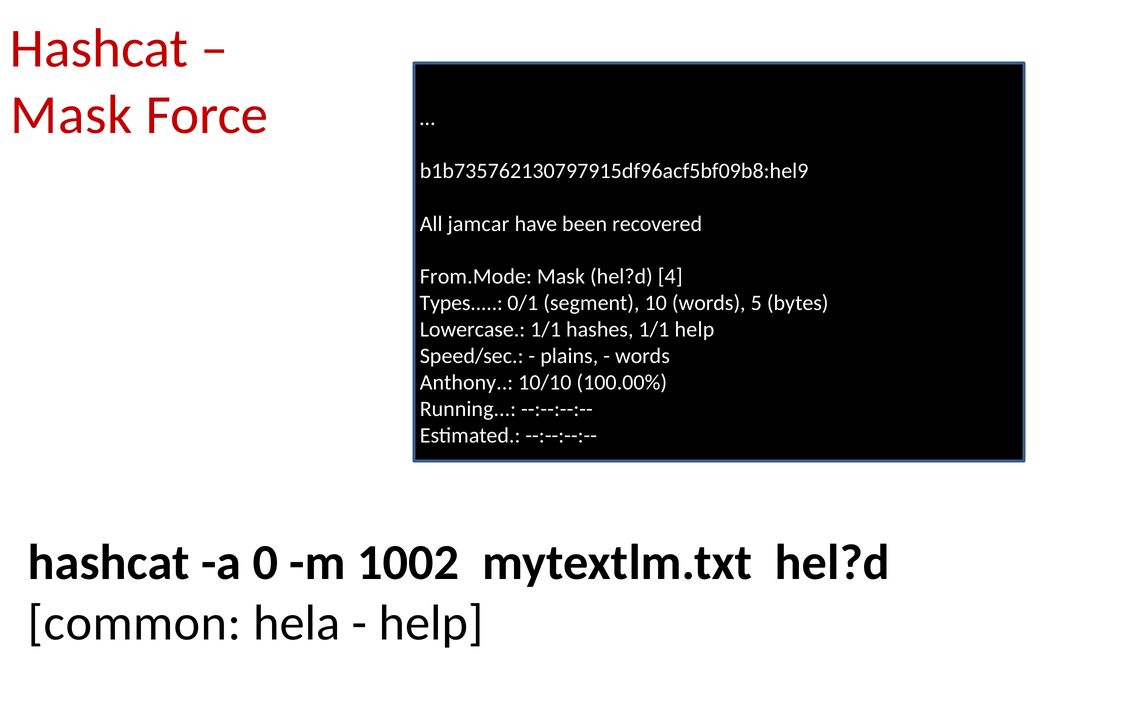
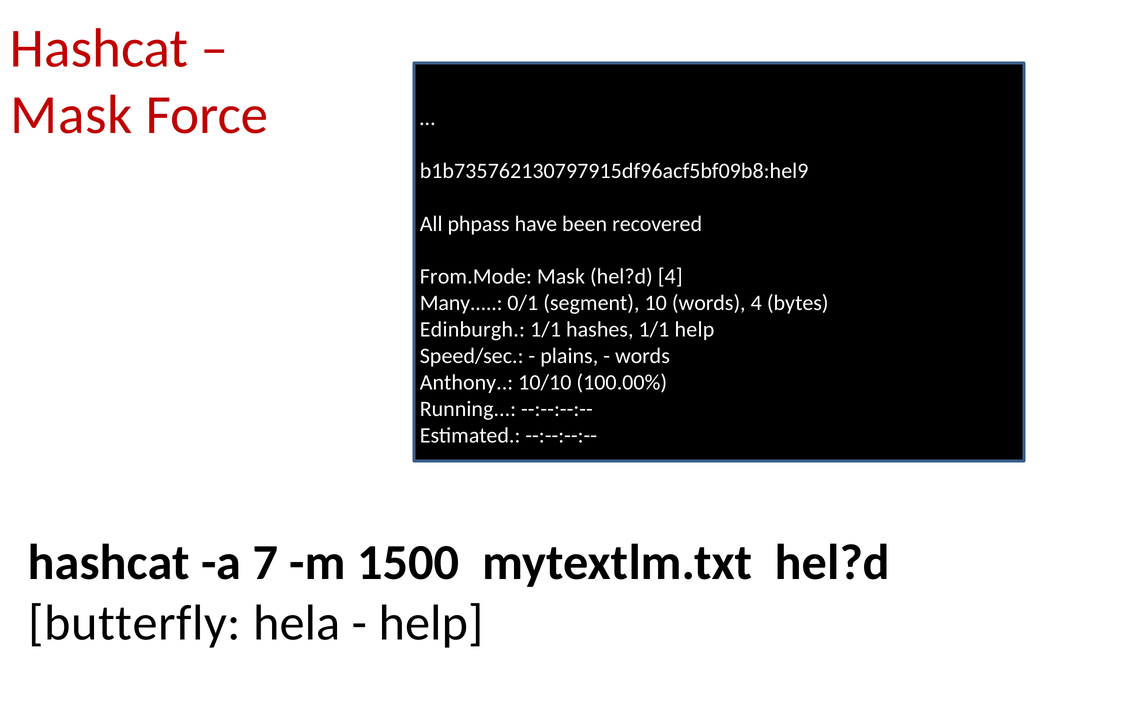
jamcar: jamcar -> phpass
Types: Types -> Many
words 5: 5 -> 4
Lowercase: Lowercase -> Edinburgh
0: 0 -> 7
1002: 1002 -> 1500
common: common -> butterfly
